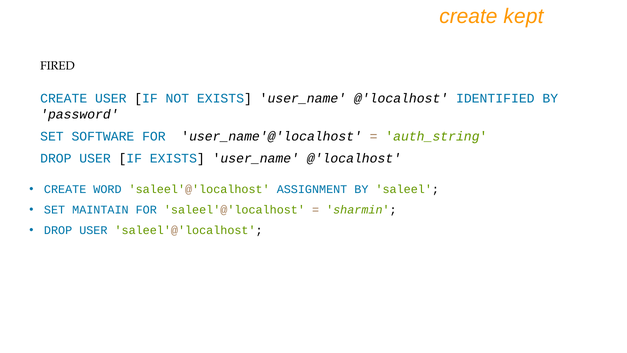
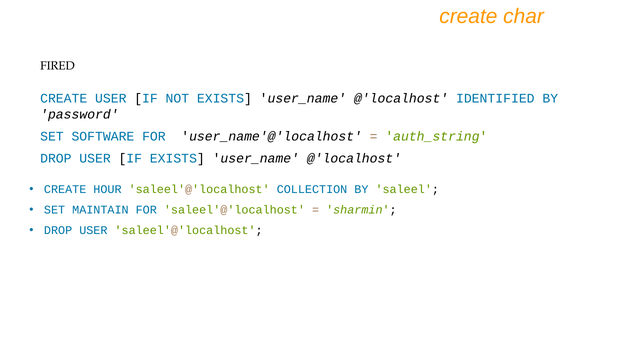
kept: kept -> char
WORD: WORD -> HOUR
ASSIGNMENT: ASSIGNMENT -> COLLECTION
